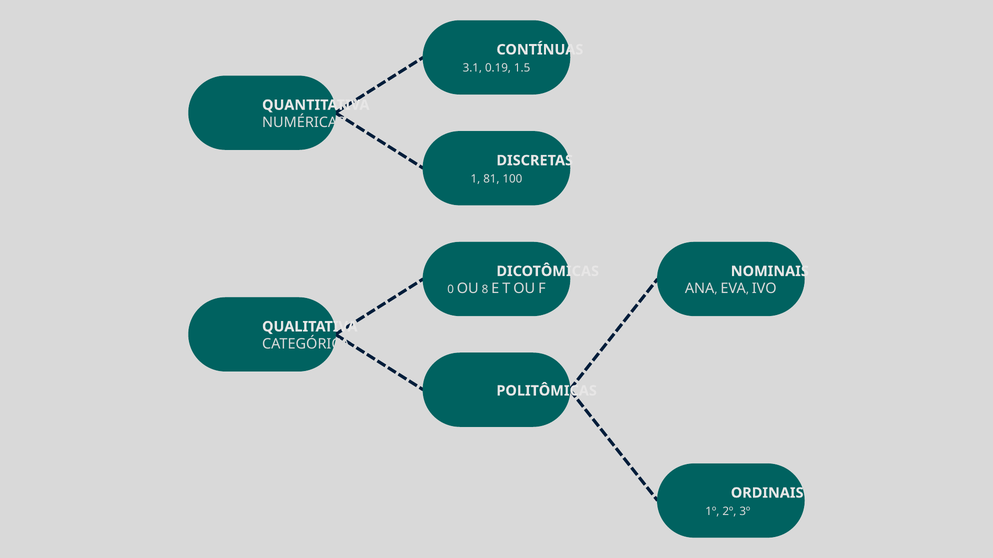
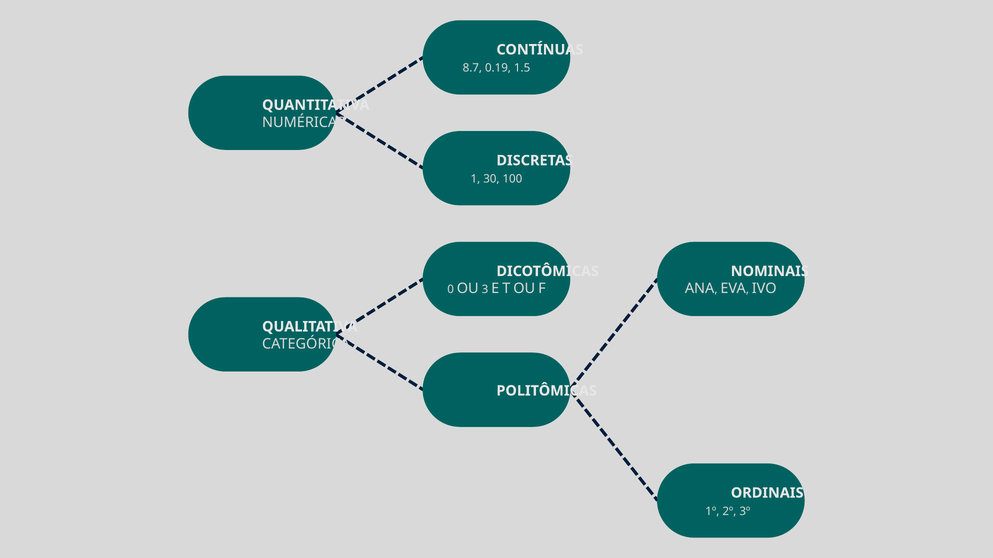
3.1: 3.1 -> 8.7
81: 81 -> 30
8: 8 -> 3
